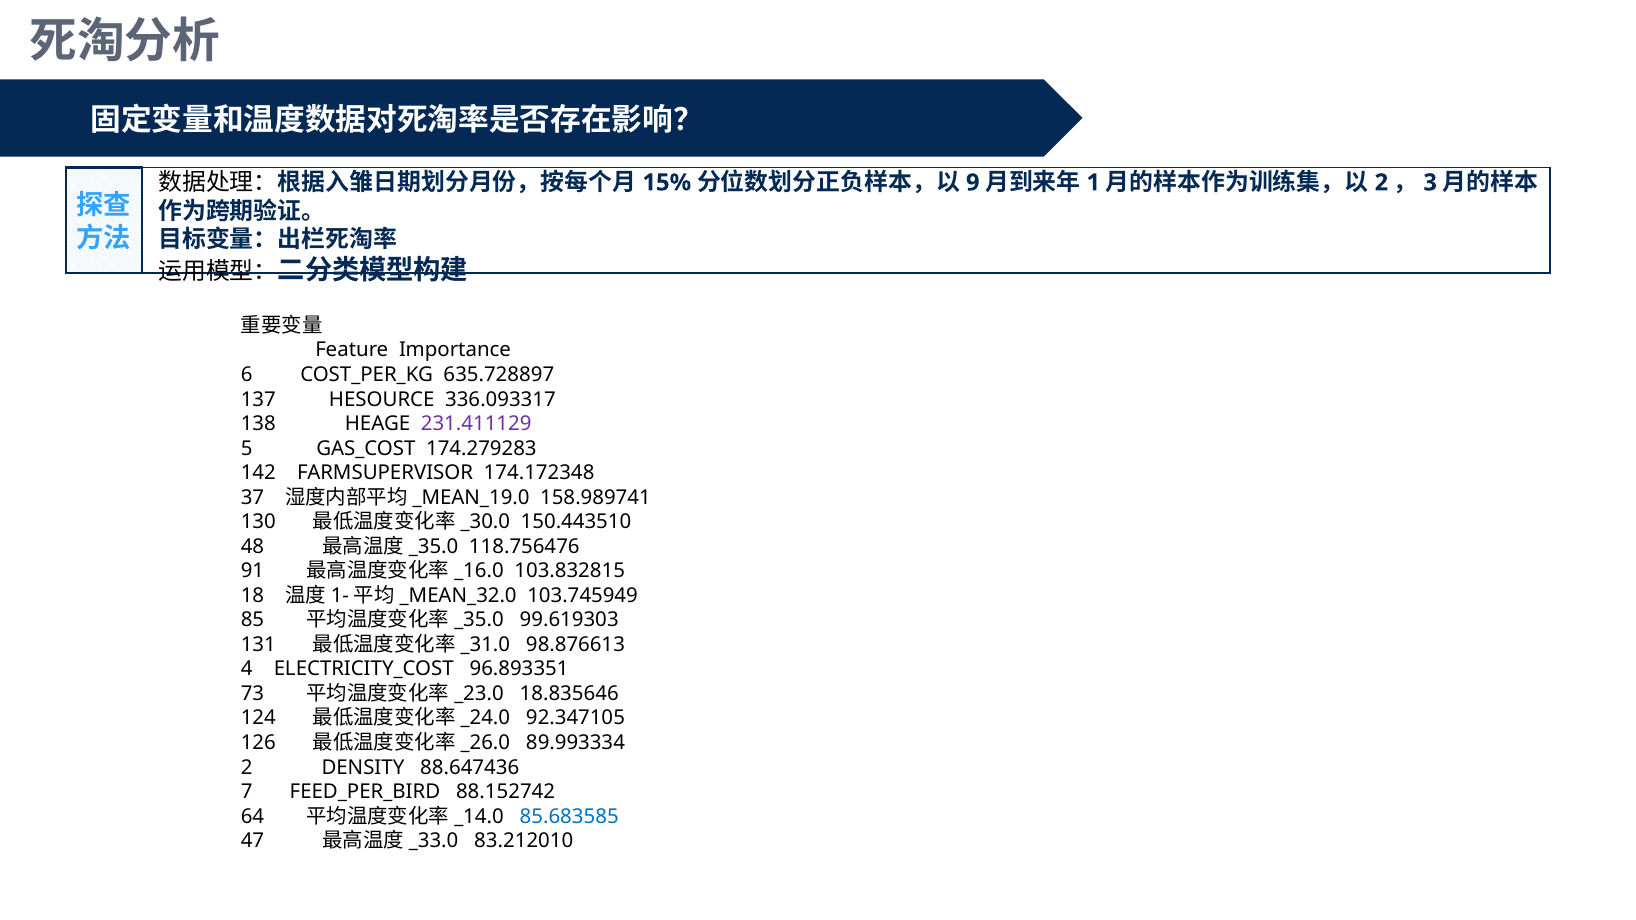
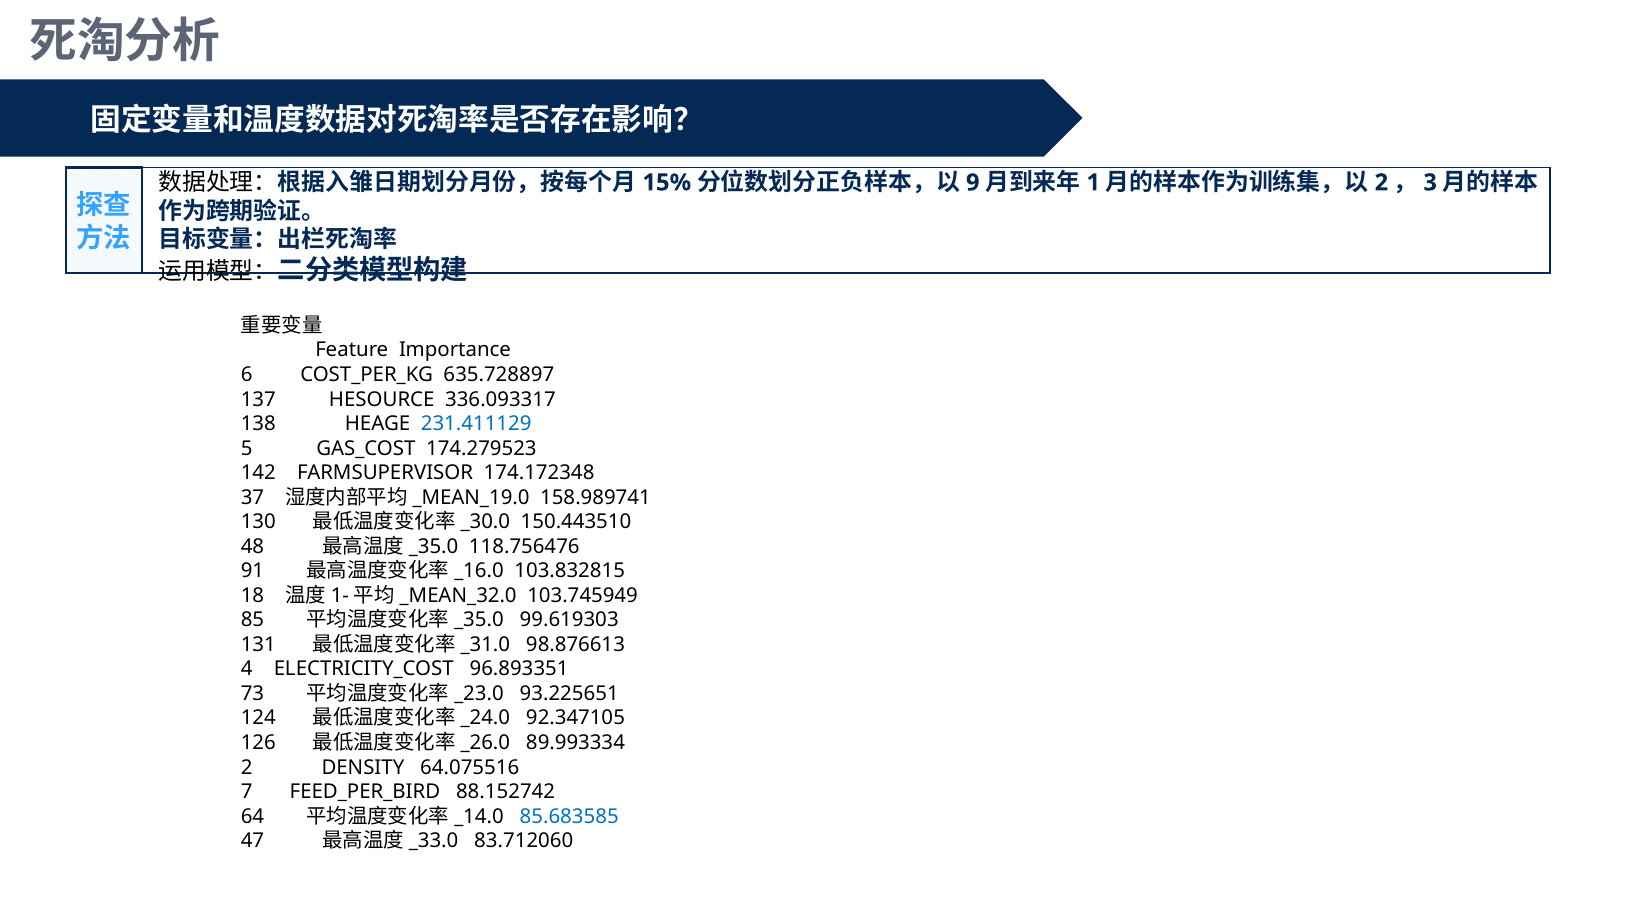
231.411129 colour: purple -> blue
174.279283: 174.279283 -> 174.279523
18.835646: 18.835646 -> 93.225651
88.647436: 88.647436 -> 64.075516
83.212010: 83.212010 -> 83.712060
